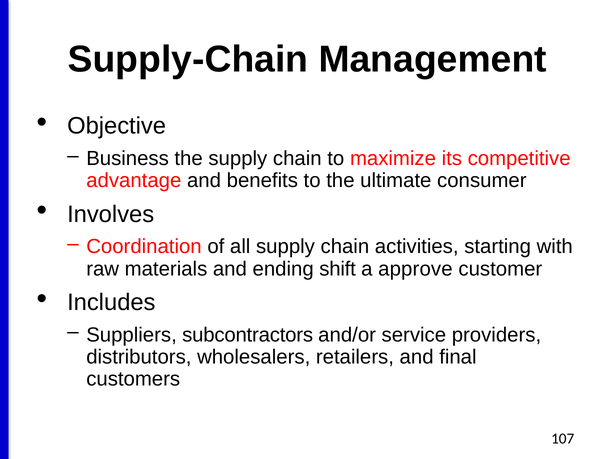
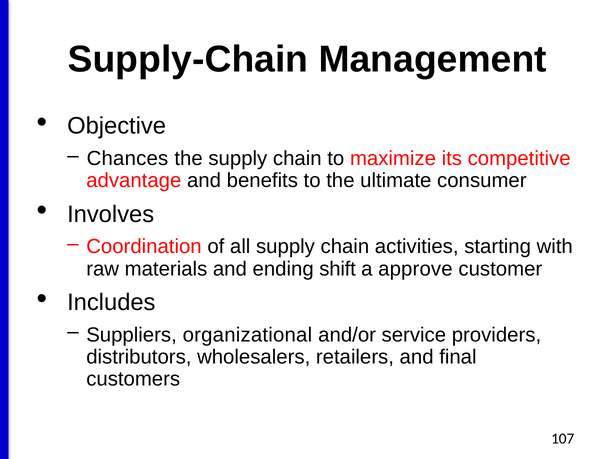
Business: Business -> Chances
subcontractors: subcontractors -> organizational
